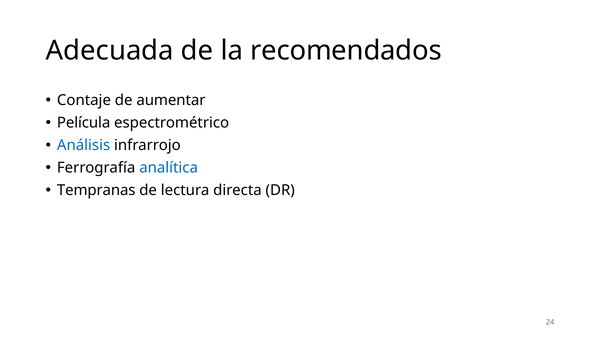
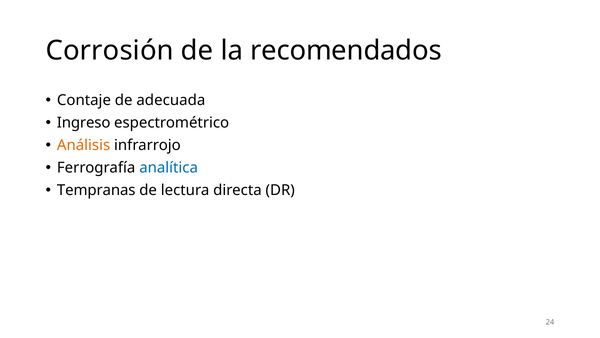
Adecuada: Adecuada -> Corrosión
aumentar: aumentar -> adecuada
Película: Película -> Ingreso
Análisis colour: blue -> orange
